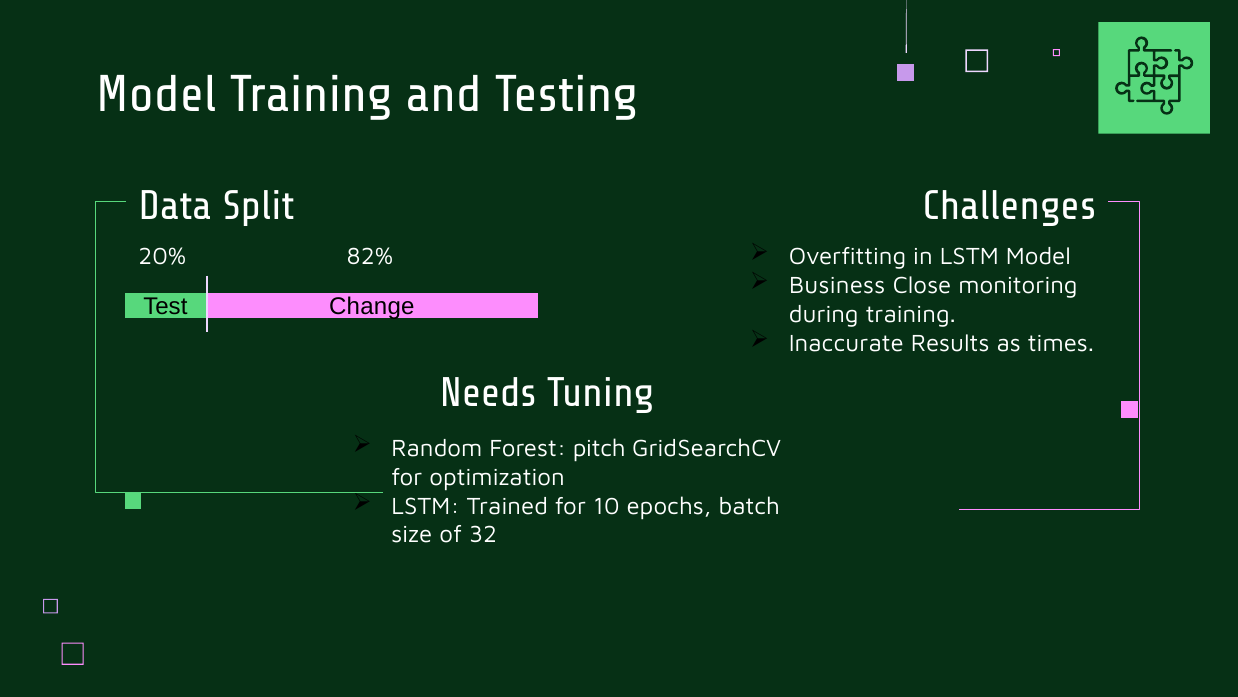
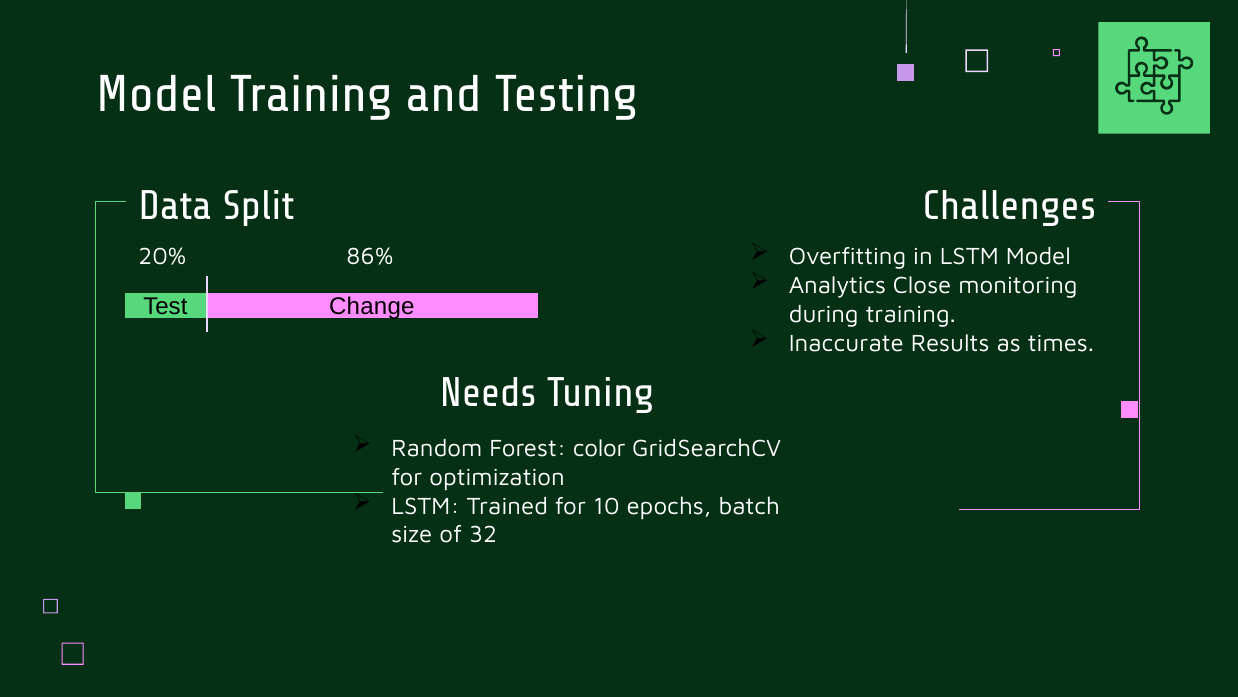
82%: 82% -> 86%
Business: Business -> Analytics
pitch: pitch -> color
